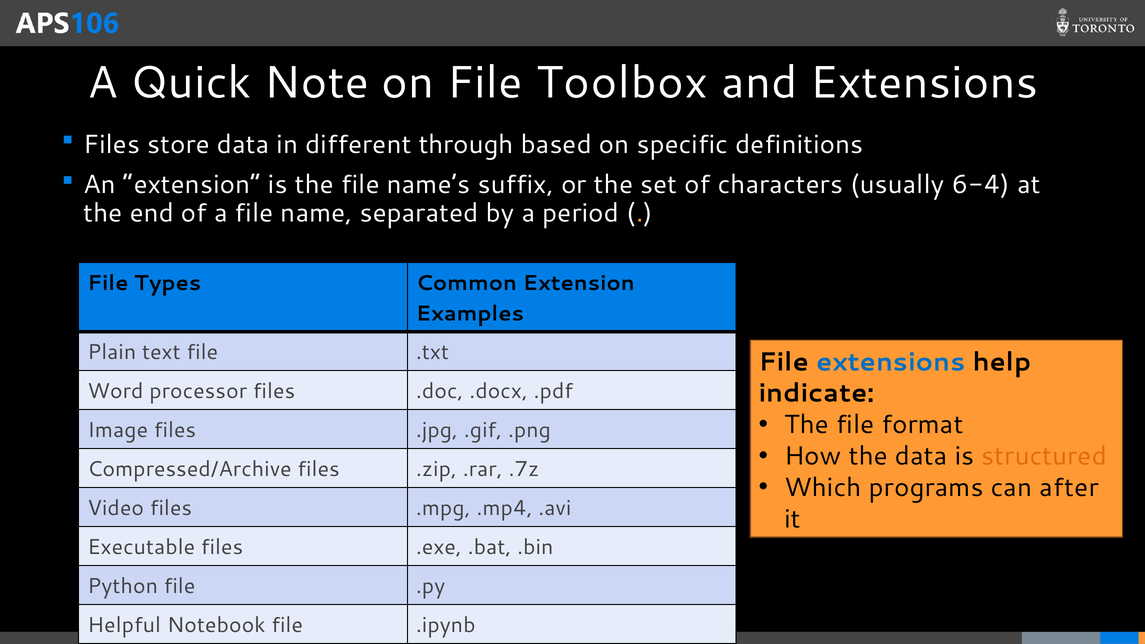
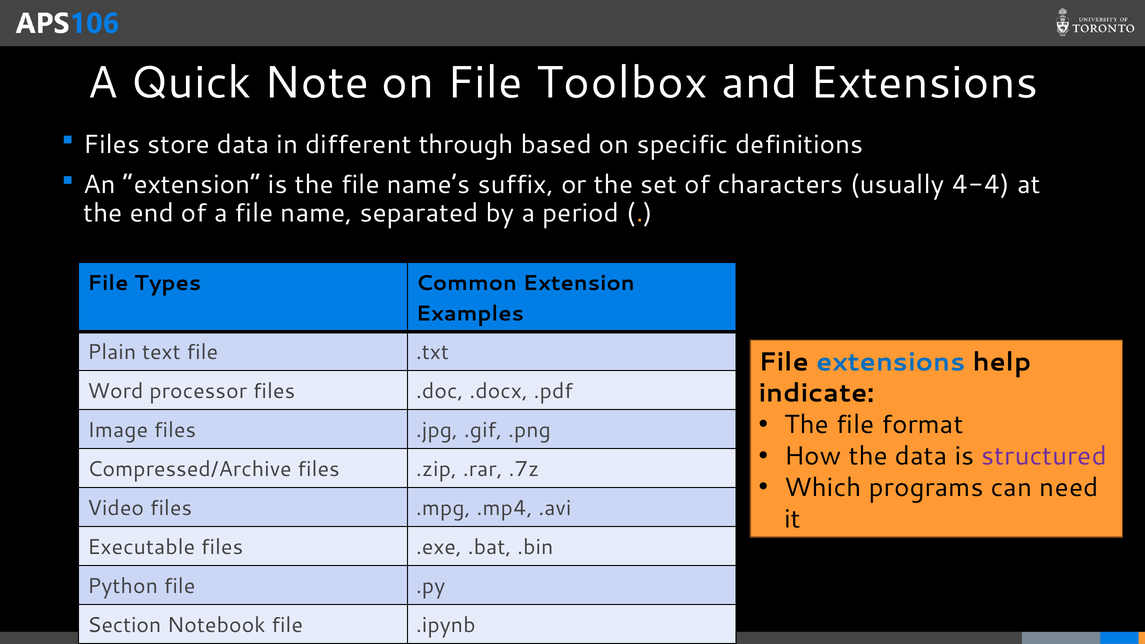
6-4: 6-4 -> 4-4
structured colour: orange -> purple
after: after -> need
Helpful: Helpful -> Section
